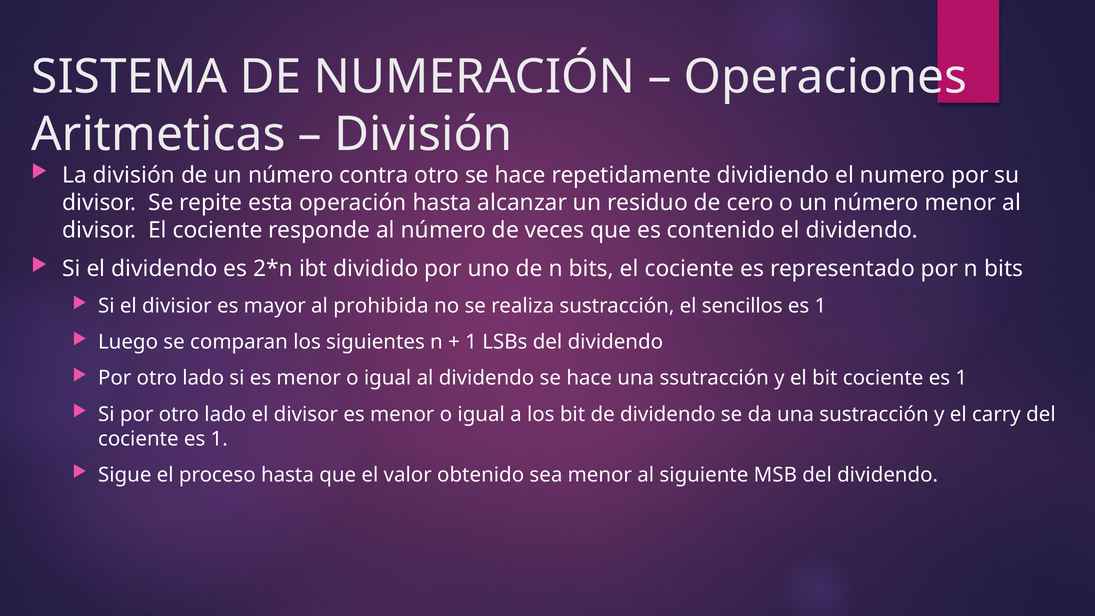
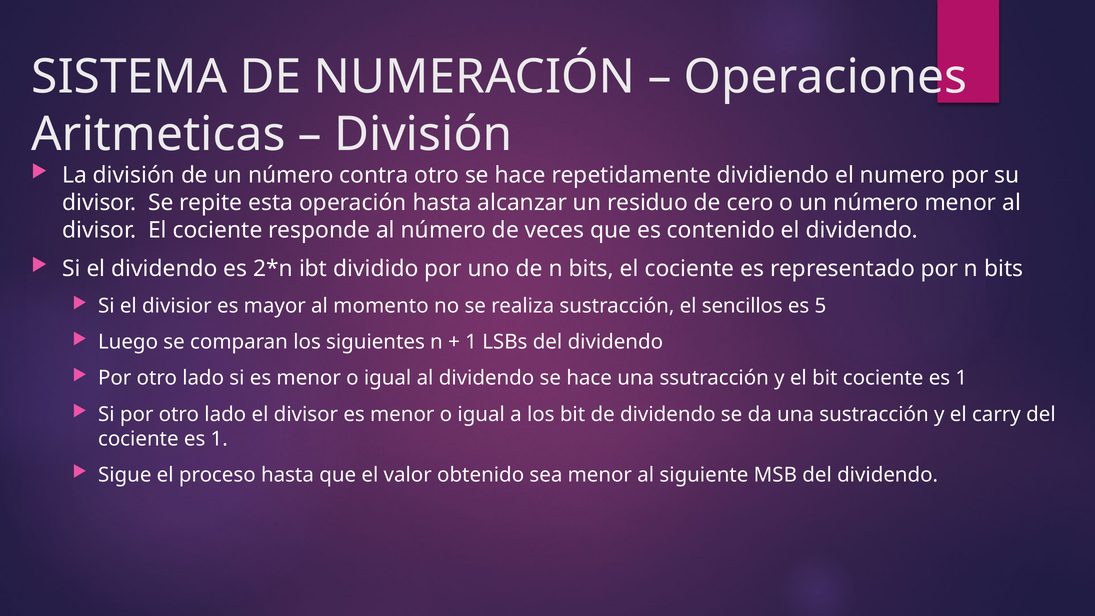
prohibida: prohibida -> momento
1 at (820, 306): 1 -> 5
